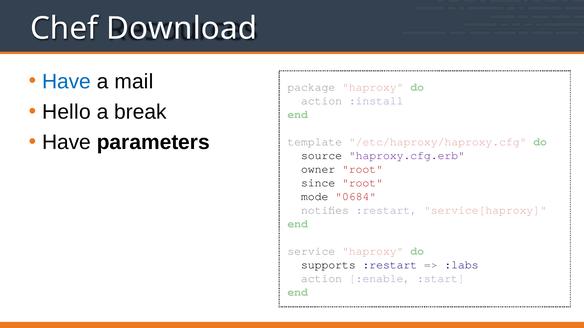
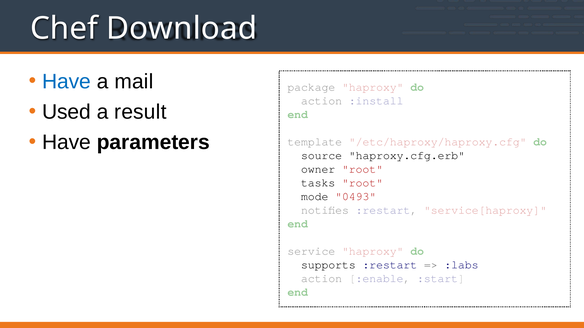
Hello: Hello -> Used
break: break -> result
haproxy.cfg.erb colour: purple -> black
since: since -> tasks
0684: 0684 -> 0493
